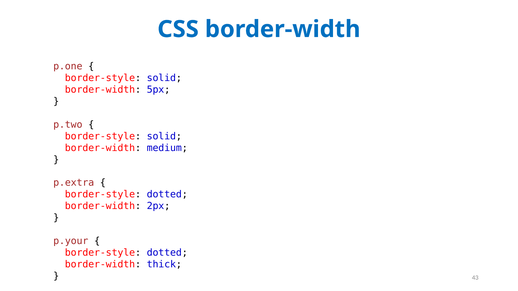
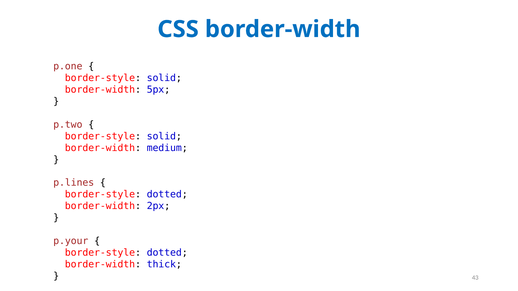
p.extra: p.extra -> p.lines
